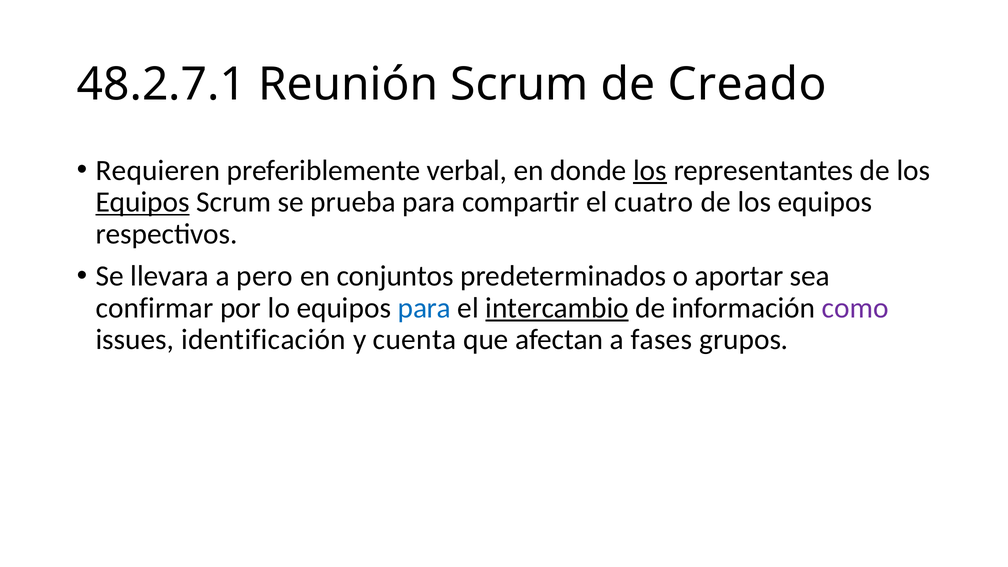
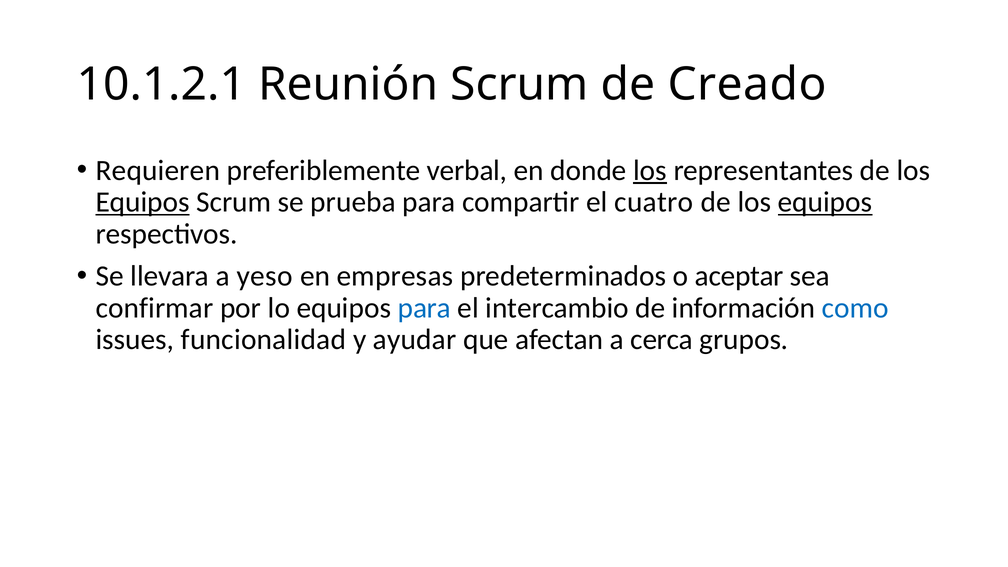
48.2.7.1: 48.2.7.1 -> 10.1.2.1
equipos at (825, 202) underline: none -> present
pero: pero -> yeso
conjuntos: conjuntos -> empresas
aportar: aportar -> aceptar
intercambio underline: present -> none
como colour: purple -> blue
identificación: identificación -> funcionalidad
cuenta: cuenta -> ayudar
fases: fases -> cerca
